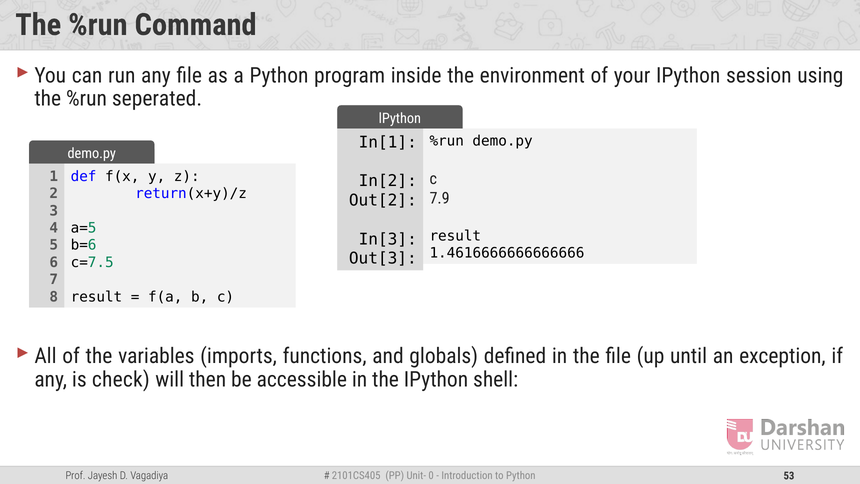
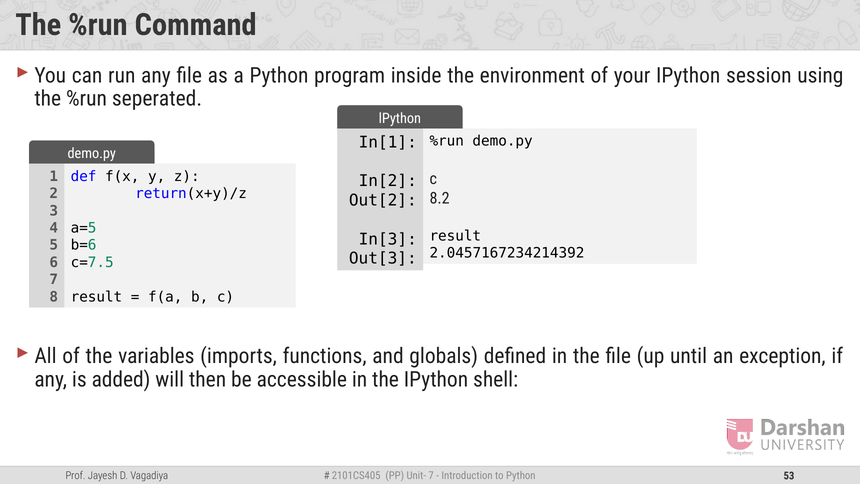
7.9: 7.9 -> 8.2
1.4616666666666666: 1.4616666666666666 -> 2.0457167234214392
check: check -> added
0 at (431, 476): 0 -> 7
